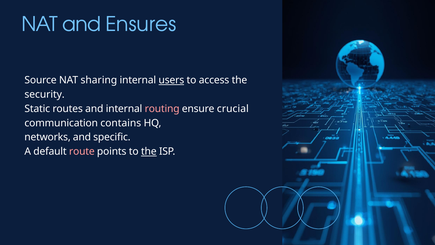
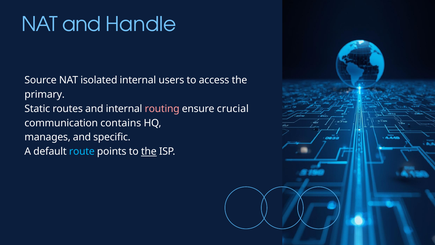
Ensures: Ensures -> Handle
sharing: sharing -> isolated
users underline: present -> none
security: security -> primary
networks: networks -> manages
route colour: pink -> light blue
